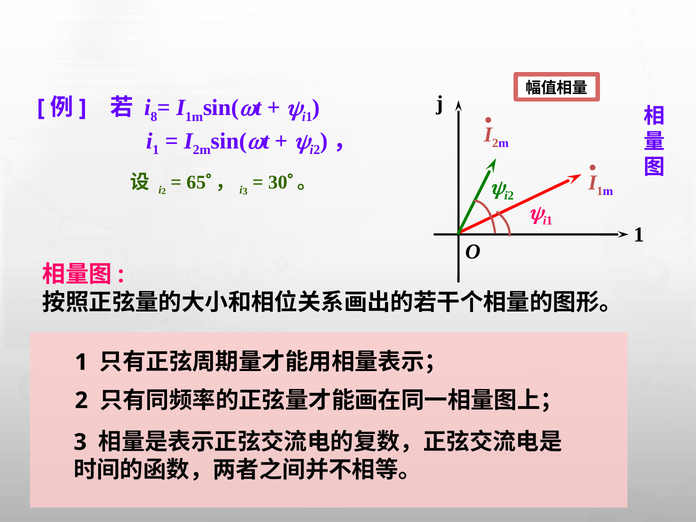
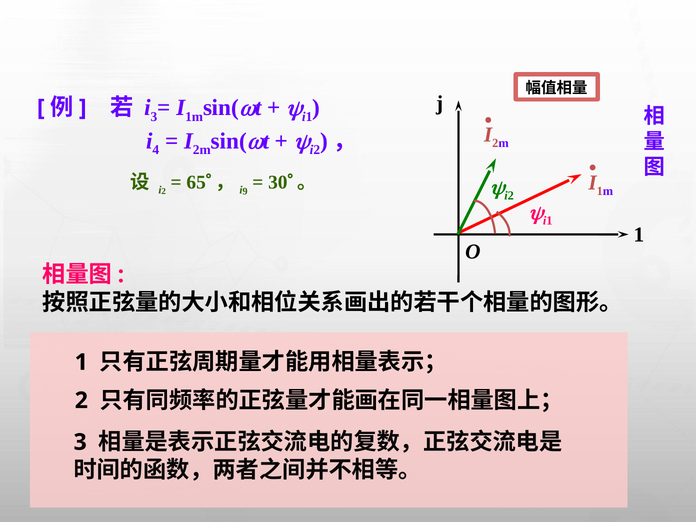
8 at (154, 117): 8 -> 3
1 at (156, 150): 1 -> 4
3 at (245, 191): 3 -> 9
